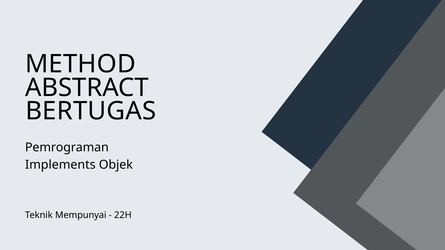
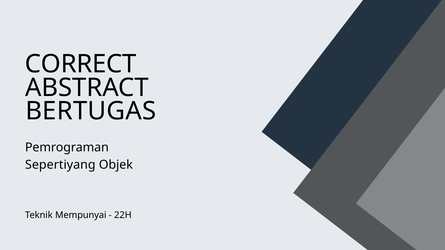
METHOD: METHOD -> CORRECT
Implements: Implements -> Sepertiyang
